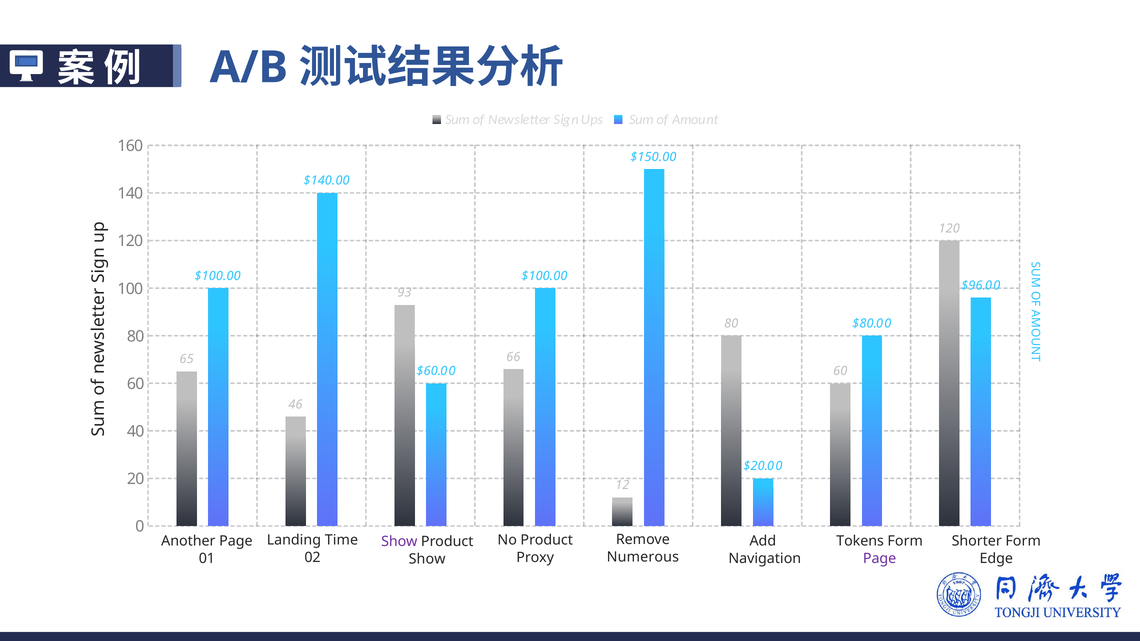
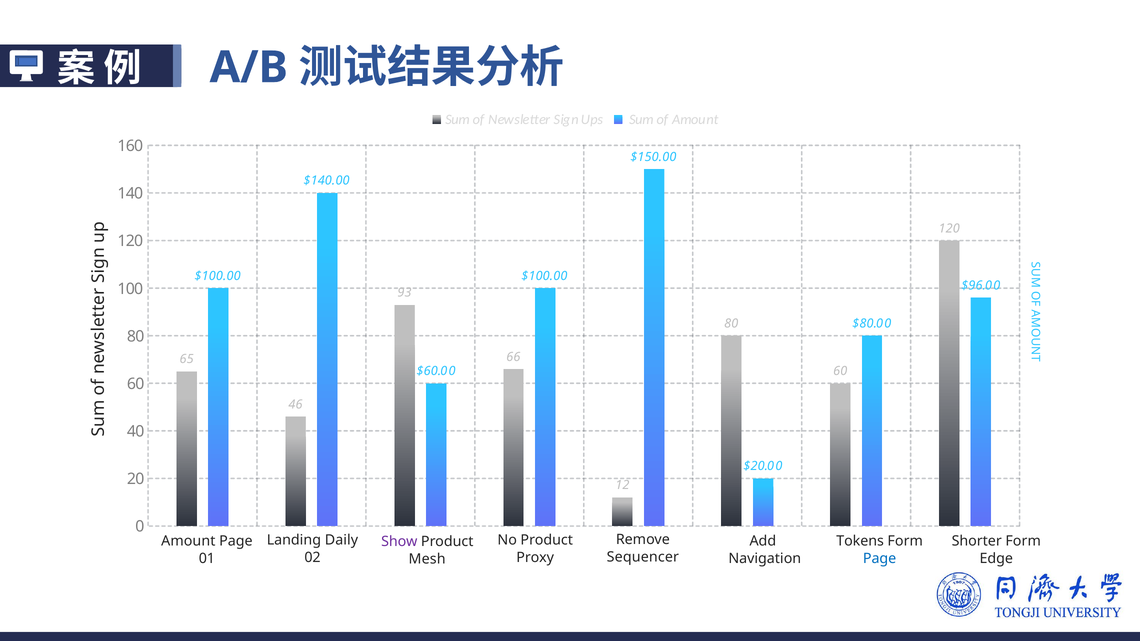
Time: Time -> Daily
Another at (188, 541): Another -> Amount
Numerous: Numerous -> Sequencer
Page at (880, 559) colour: purple -> blue
Show at (427, 559): Show -> Mesh
